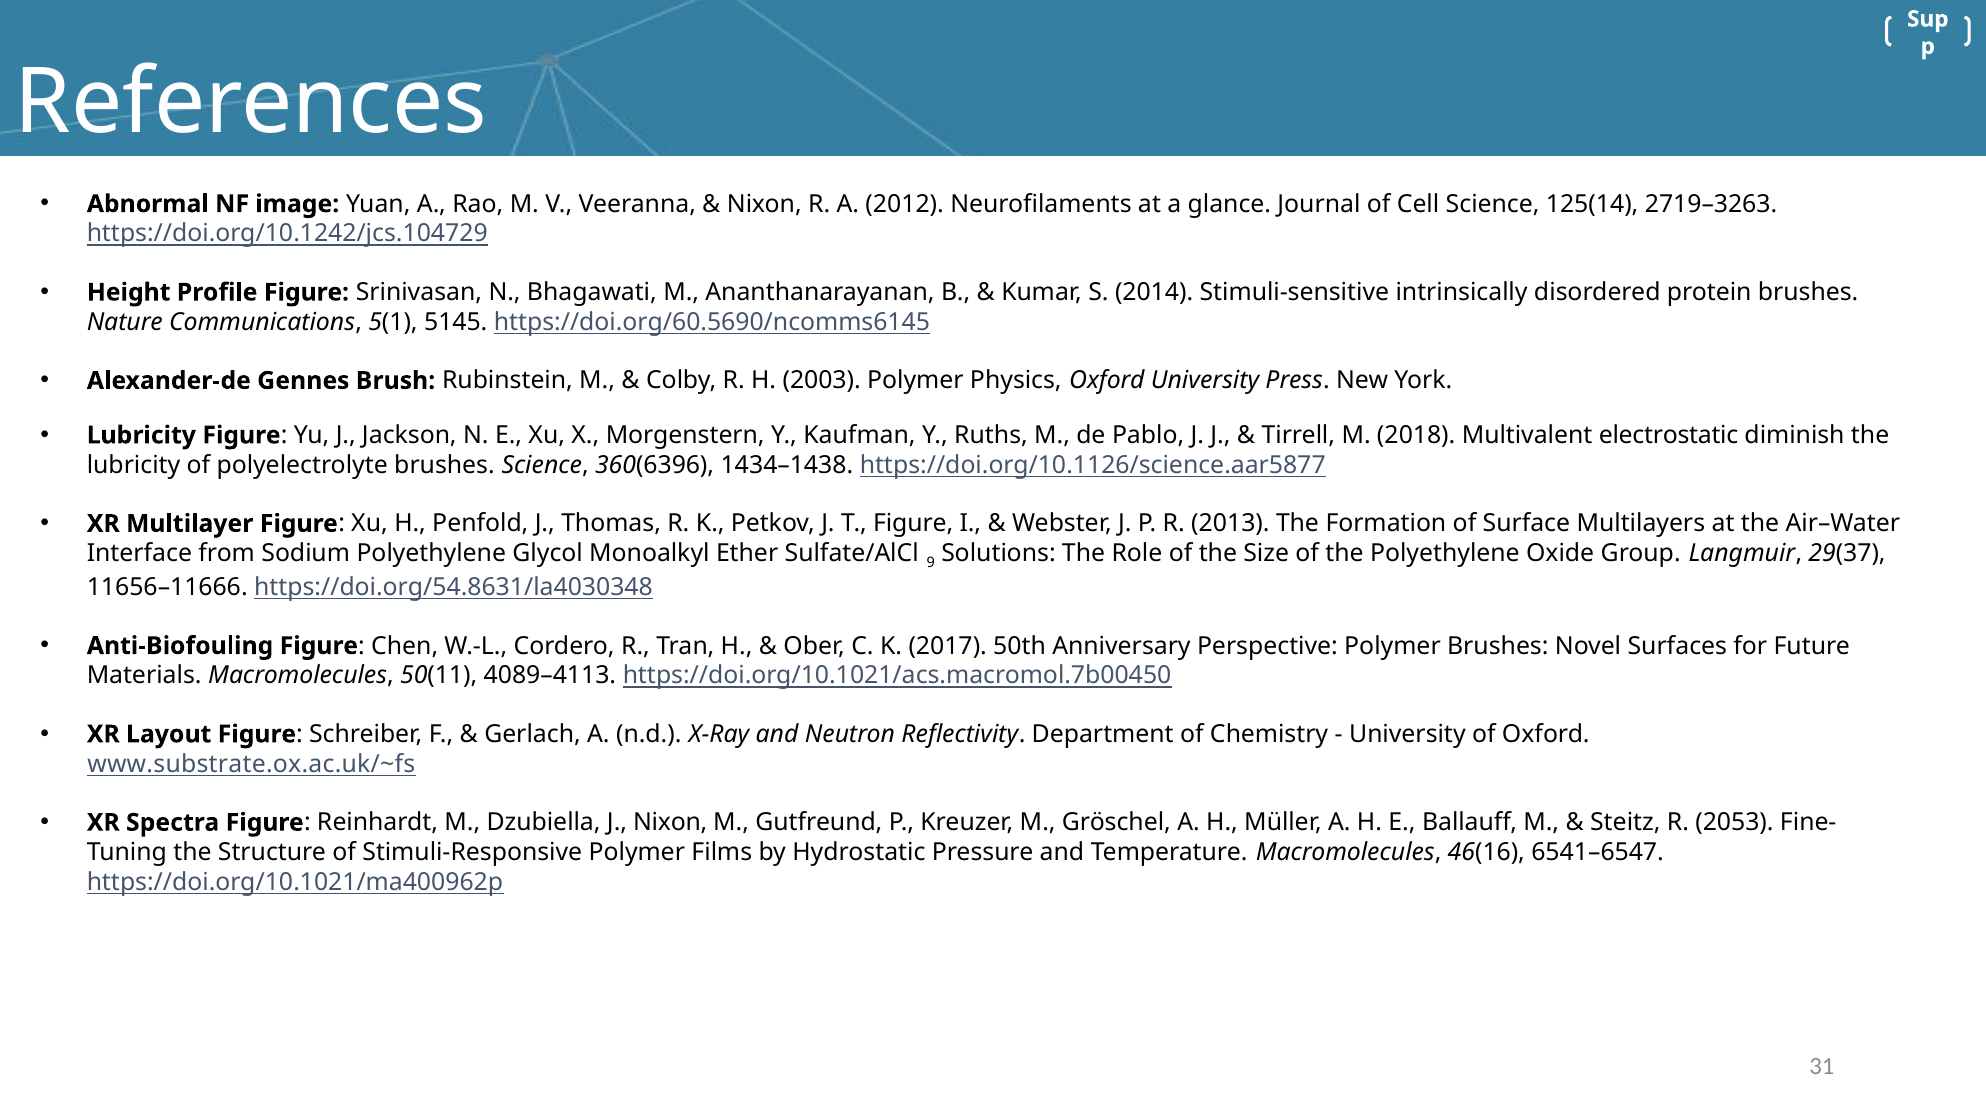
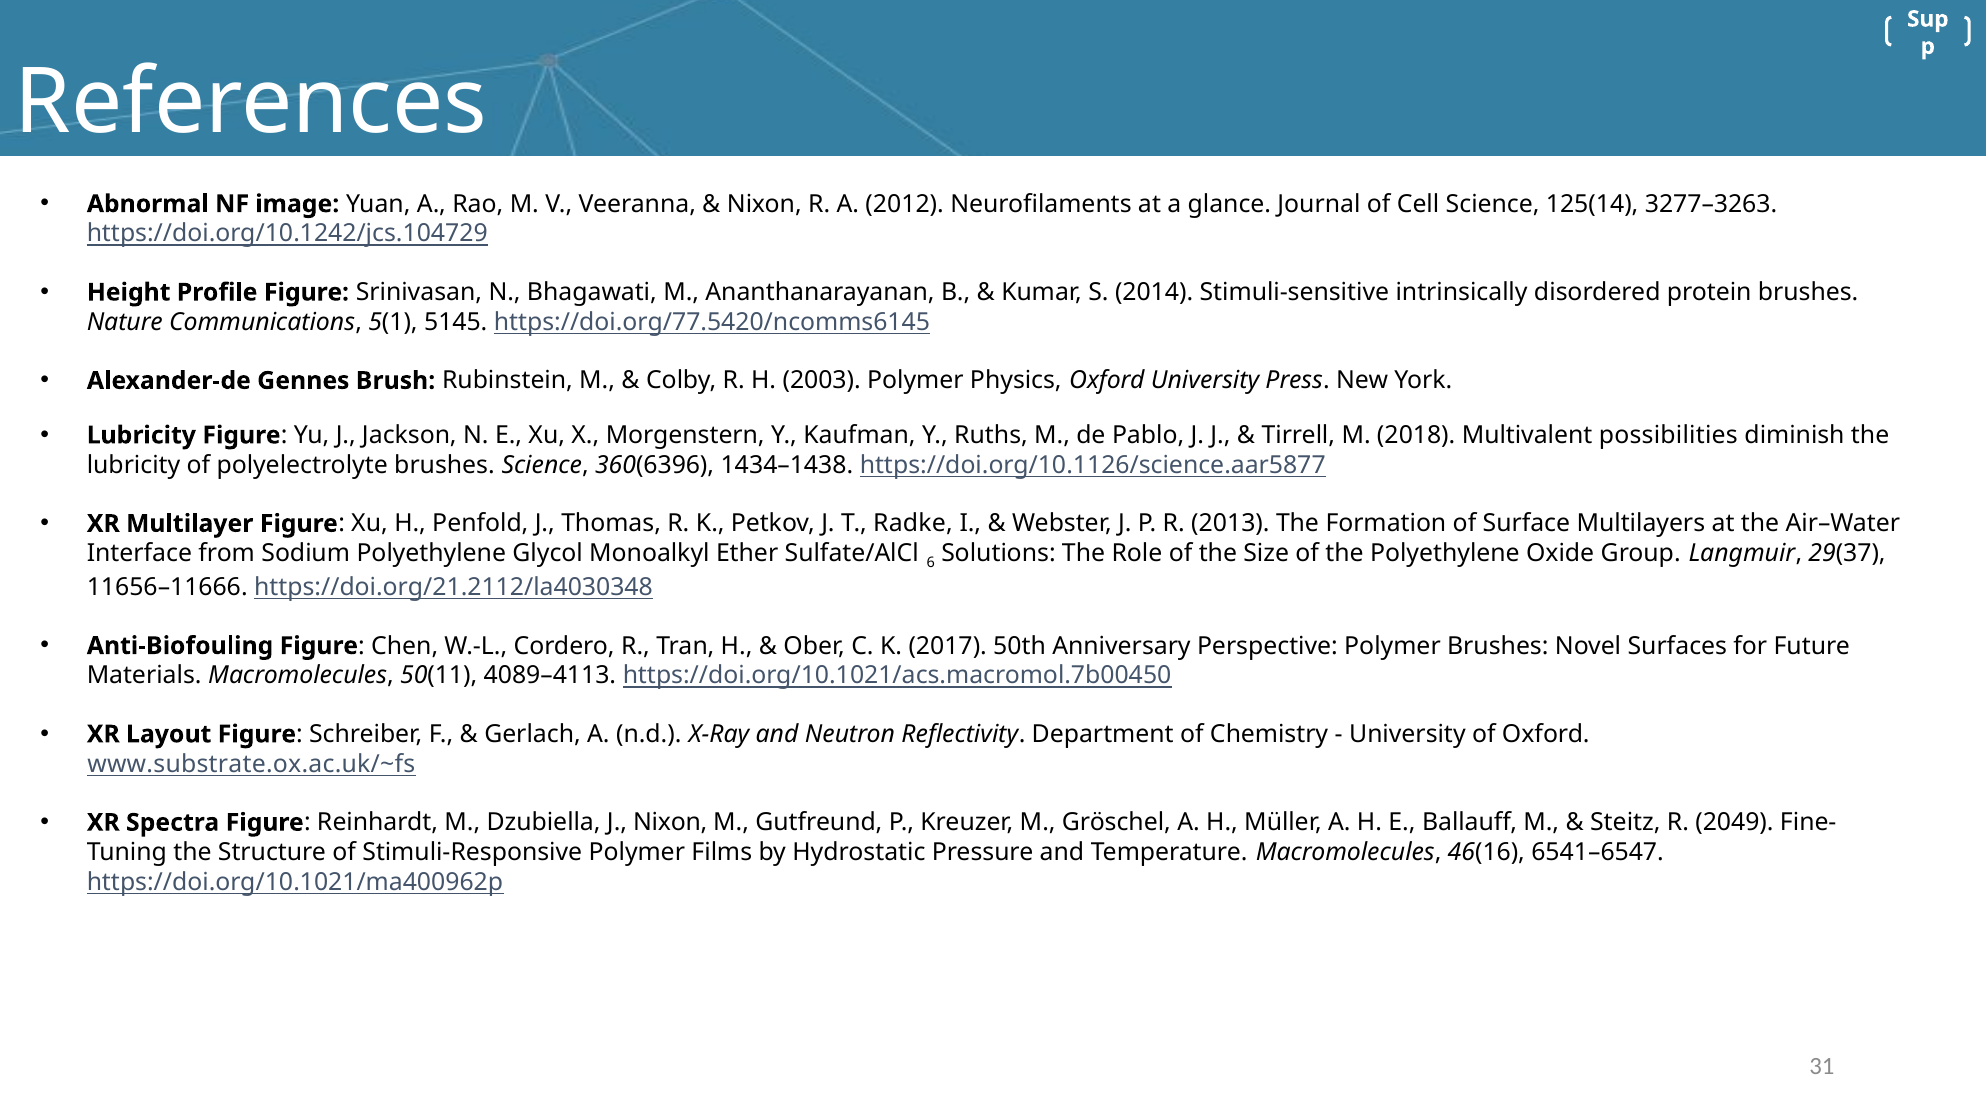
2719–3263: 2719–3263 -> 3277–3263
https://doi.org/60.5690/ncomms6145: https://doi.org/60.5690/ncomms6145 -> https://doi.org/77.5420/ncomms6145
electrostatic: electrostatic -> possibilities
T Figure: Figure -> Radke
9: 9 -> 6
https://doi.org/54.8631/la4030348: https://doi.org/54.8631/la4030348 -> https://doi.org/21.2112/la4030348
2053: 2053 -> 2049
